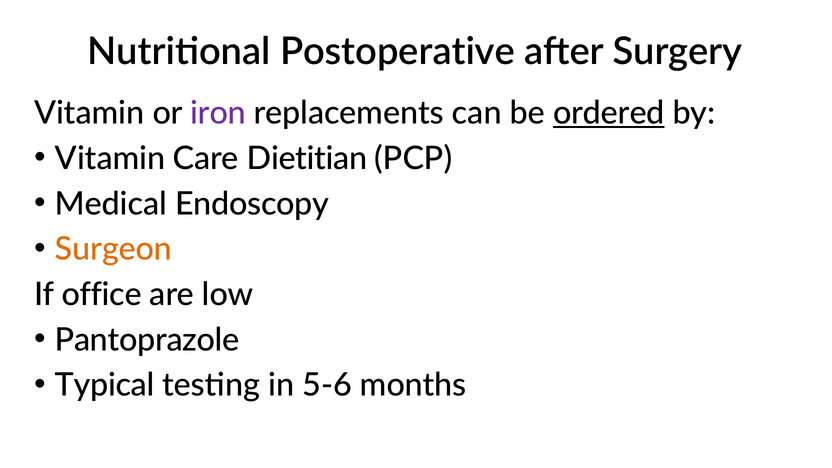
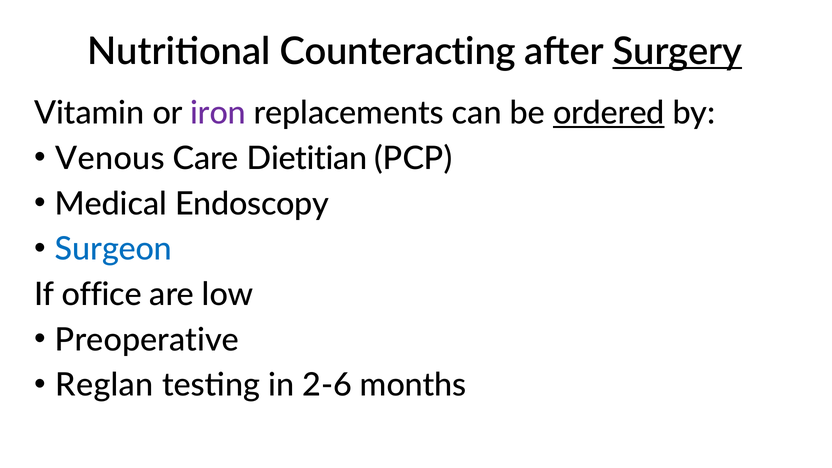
Postoperative: Postoperative -> Counteracting
Surgery underline: none -> present
Vitamin at (110, 159): Vitamin -> Venous
Surgeon colour: orange -> blue
Pantoprazole: Pantoprazole -> Preoperative
Typical: Typical -> Reglan
5-6: 5-6 -> 2-6
